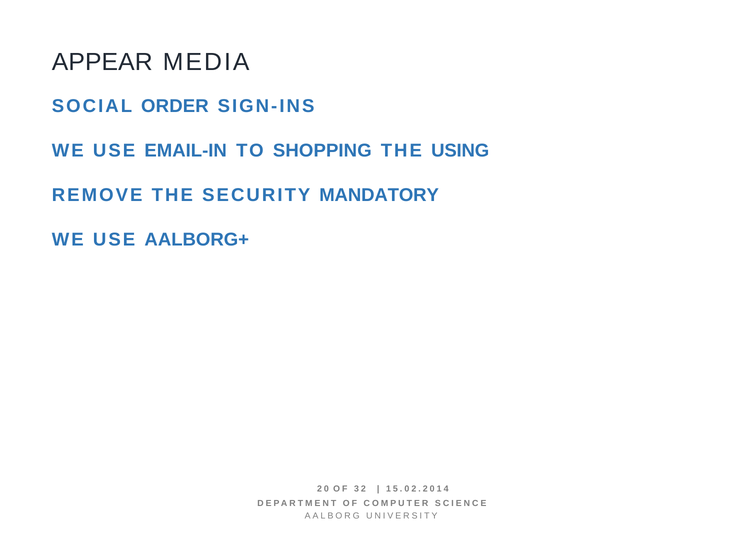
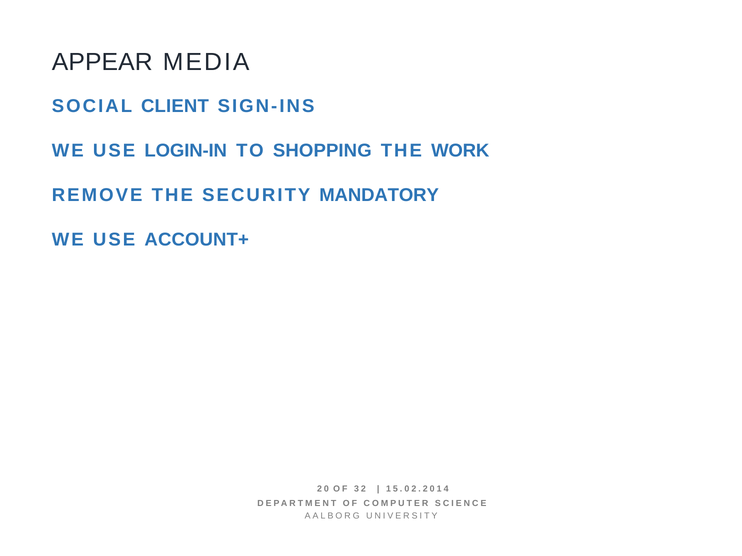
ORDER: ORDER -> CLIENT
EMAIL-IN: EMAIL-IN -> LOGIN-IN
USING: USING -> WORK
AALBORG+: AALBORG+ -> ACCOUNT+
